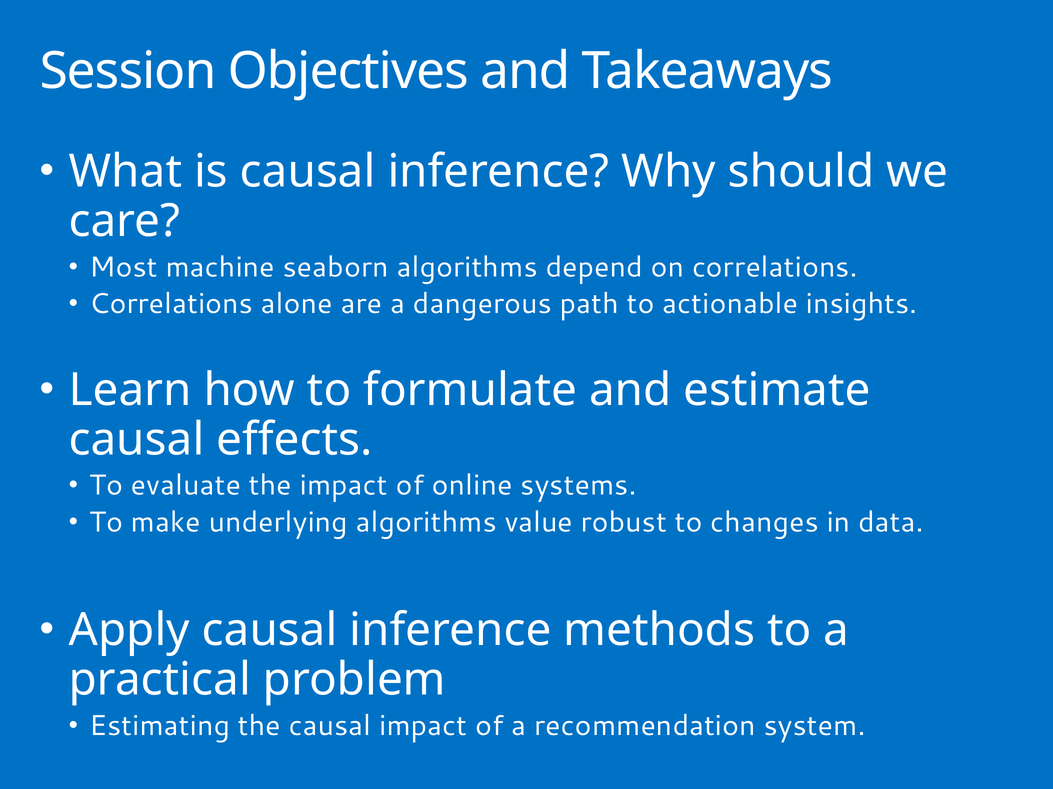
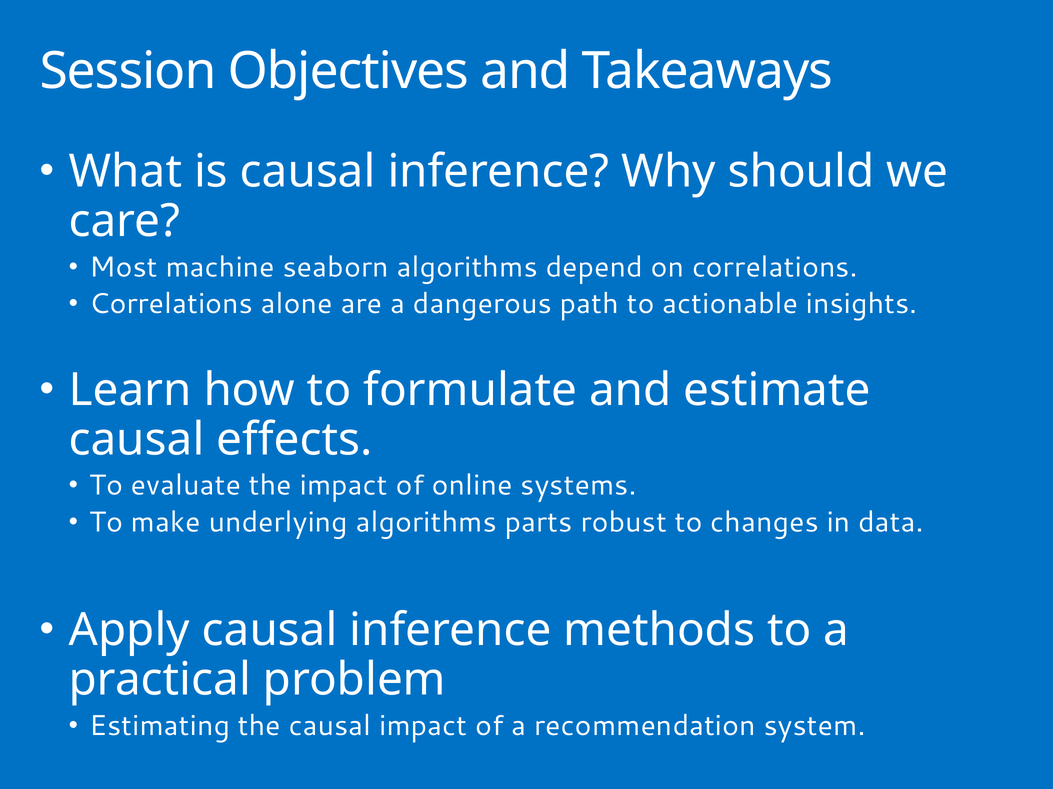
value: value -> parts
